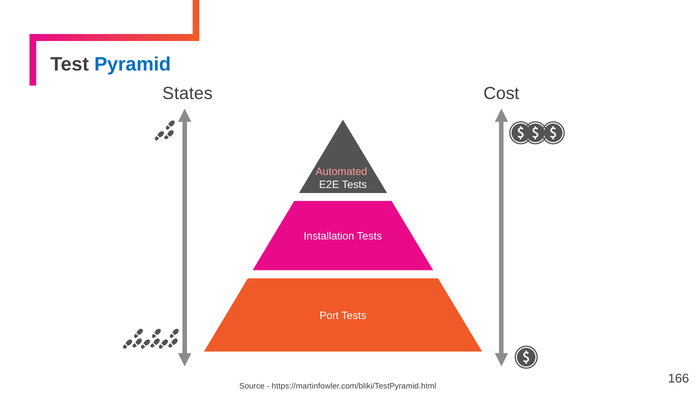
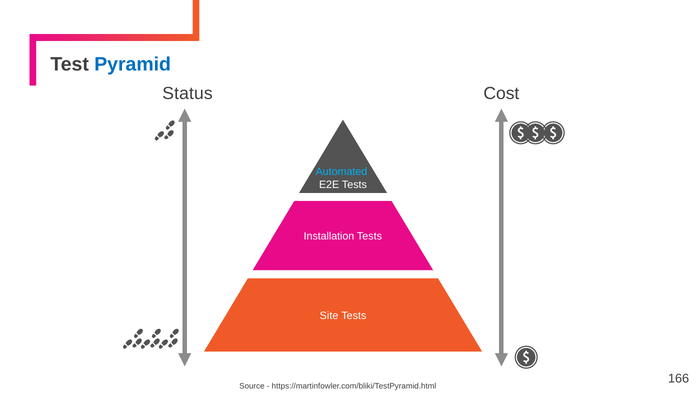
States: States -> Status
Automated colour: pink -> light blue
Port: Port -> Site
